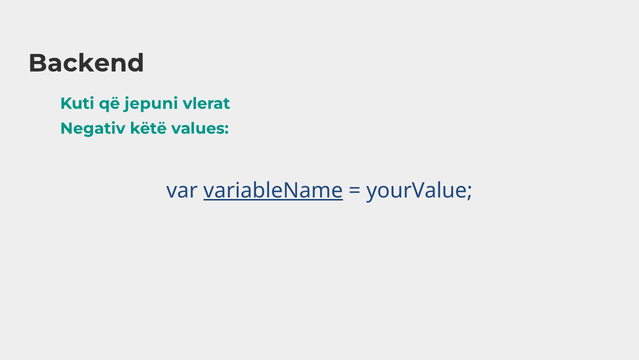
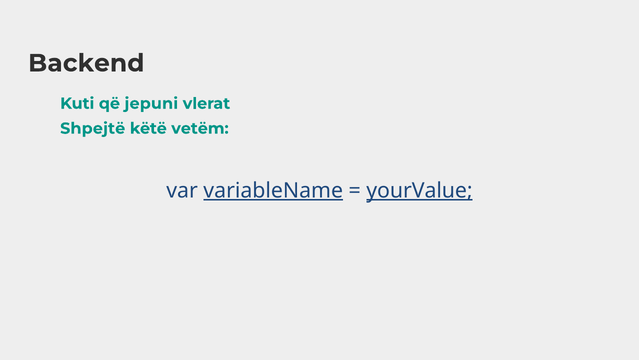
Negativ: Negativ -> Shpejtë
values: values -> vetëm
yourValue underline: none -> present
